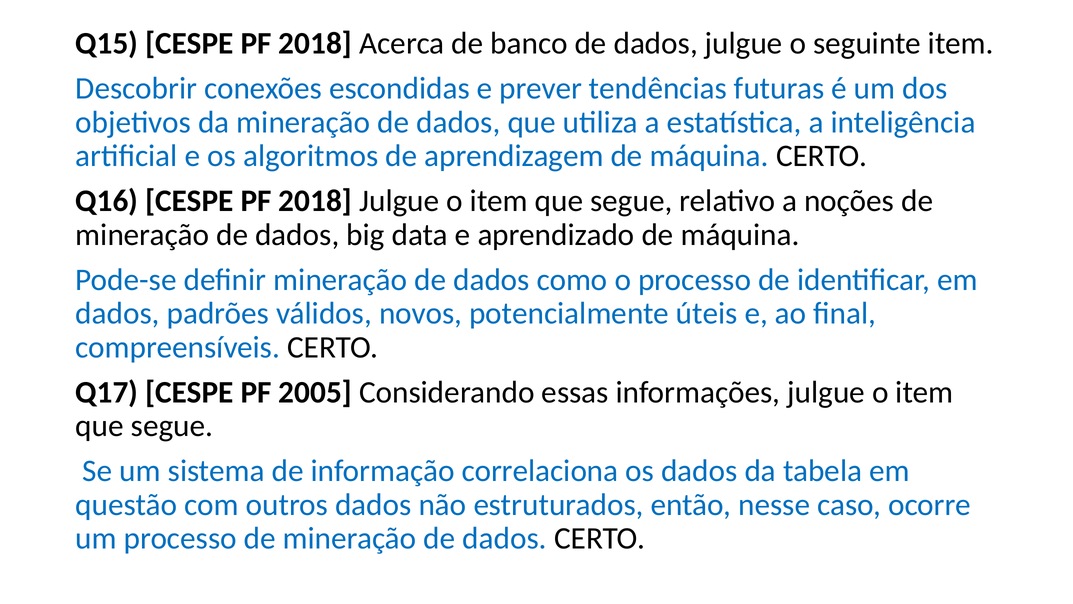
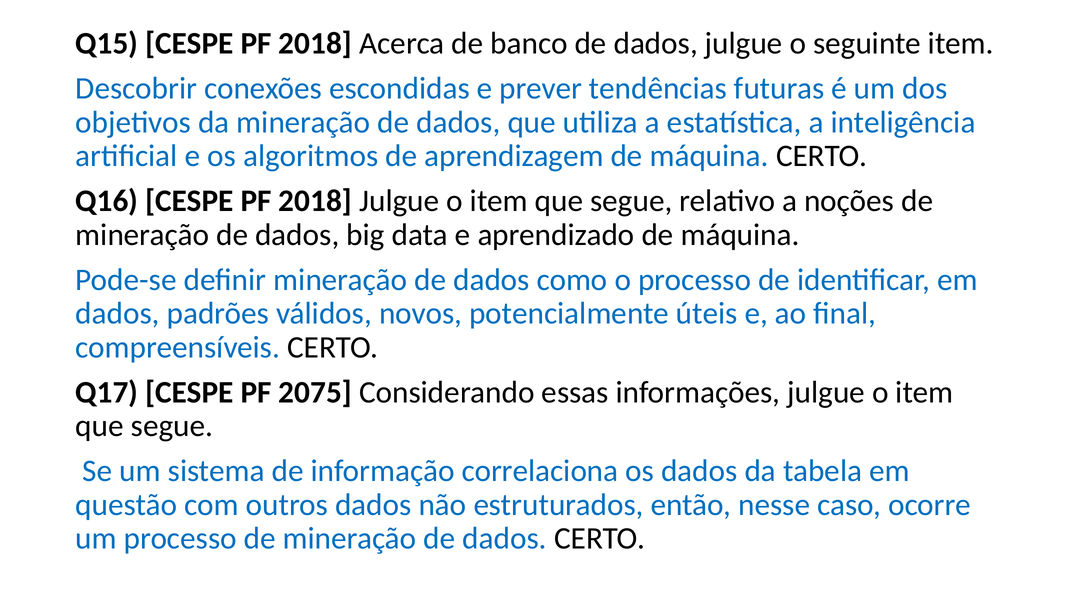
2005: 2005 -> 2075
